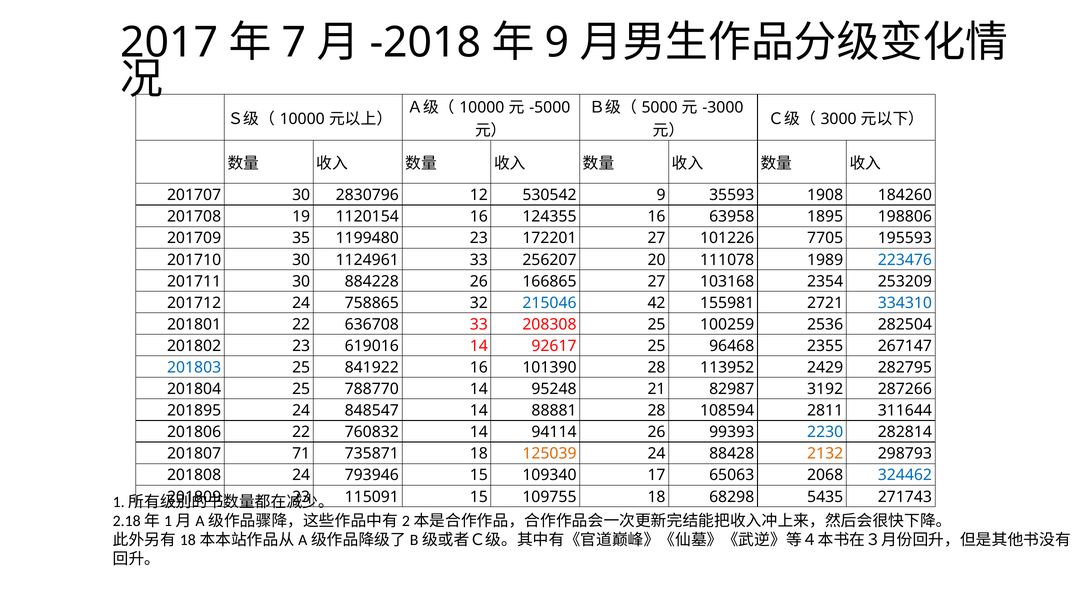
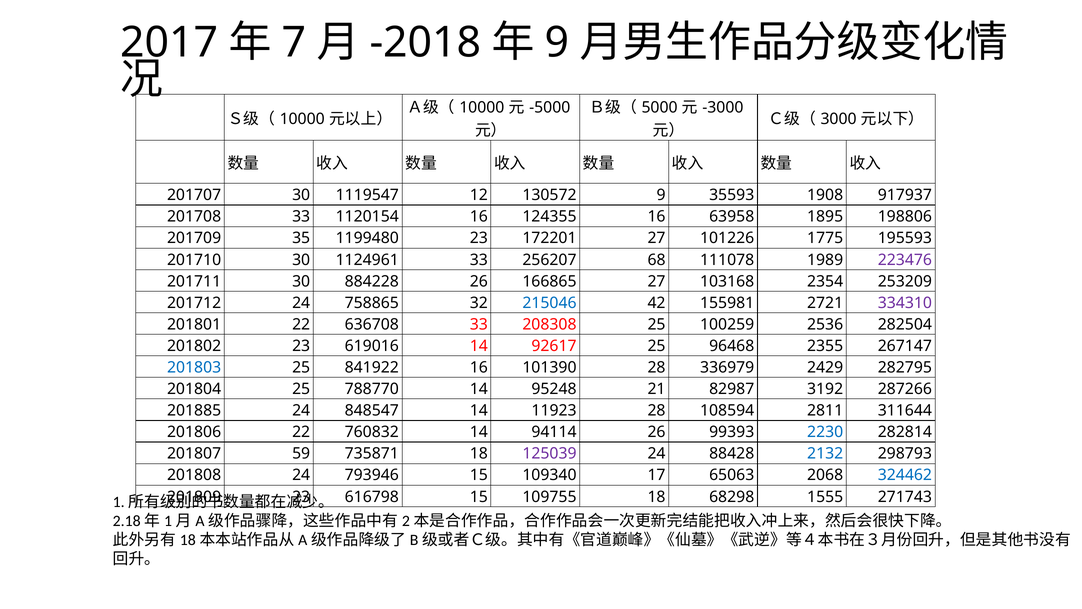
2830796: 2830796 -> 1119547
530542: 530542 -> 130572
184260: 184260 -> 917937
201708 19: 19 -> 33
7705: 7705 -> 1775
20: 20 -> 68
223476 colour: blue -> purple
334310 colour: blue -> purple
113952: 113952 -> 336979
201895: 201895 -> 201885
88881: 88881 -> 11923
71: 71 -> 59
125039 colour: orange -> purple
2132 colour: orange -> blue
115091: 115091 -> 616798
5435: 5435 -> 1555
